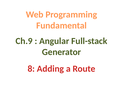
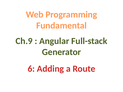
8: 8 -> 6
